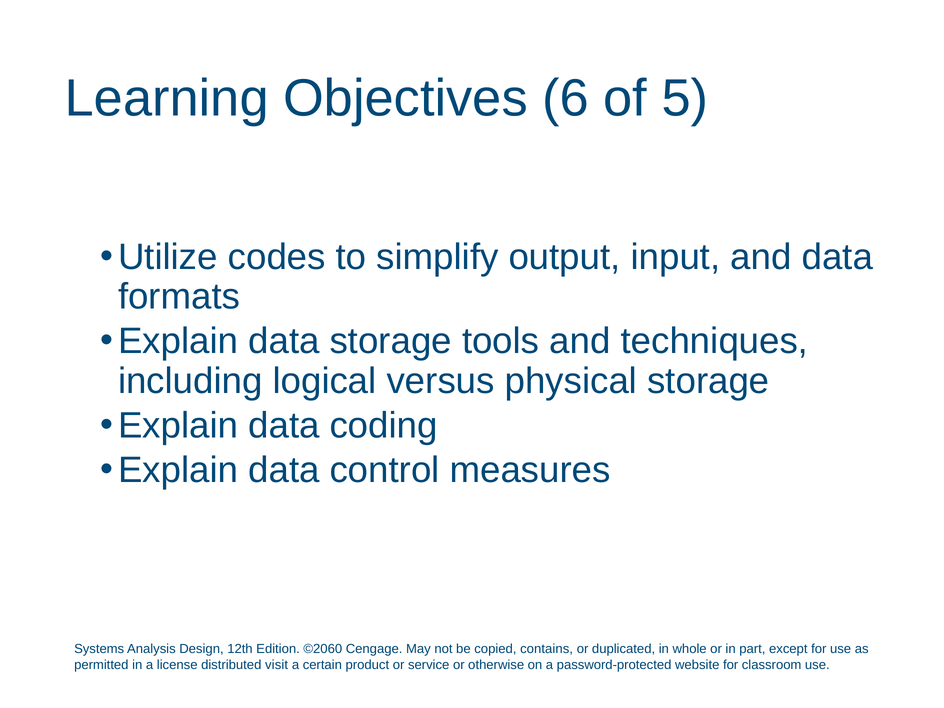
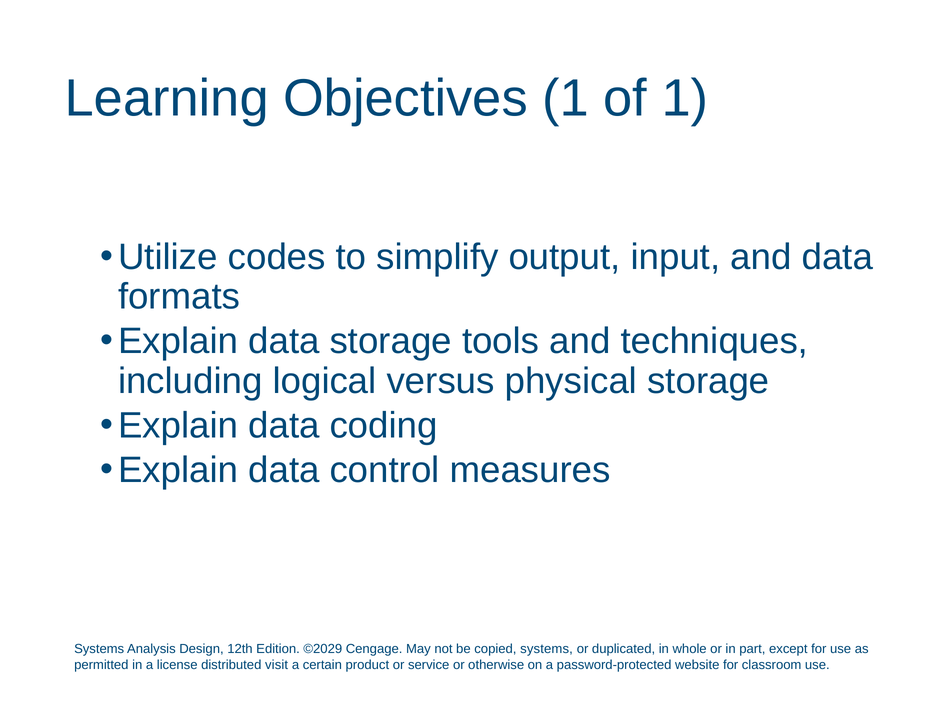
Objectives 6: 6 -> 1
of 5: 5 -> 1
©2060: ©2060 -> ©2029
copied contains: contains -> systems
